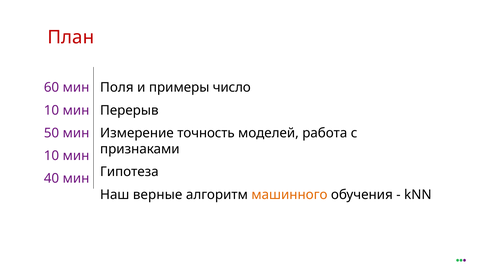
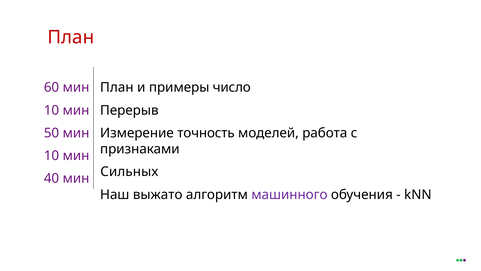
Поля at (117, 87): Поля -> План
Гипотеза: Гипотеза -> Сильных
верные: верные -> выжато
машинного colour: orange -> purple
